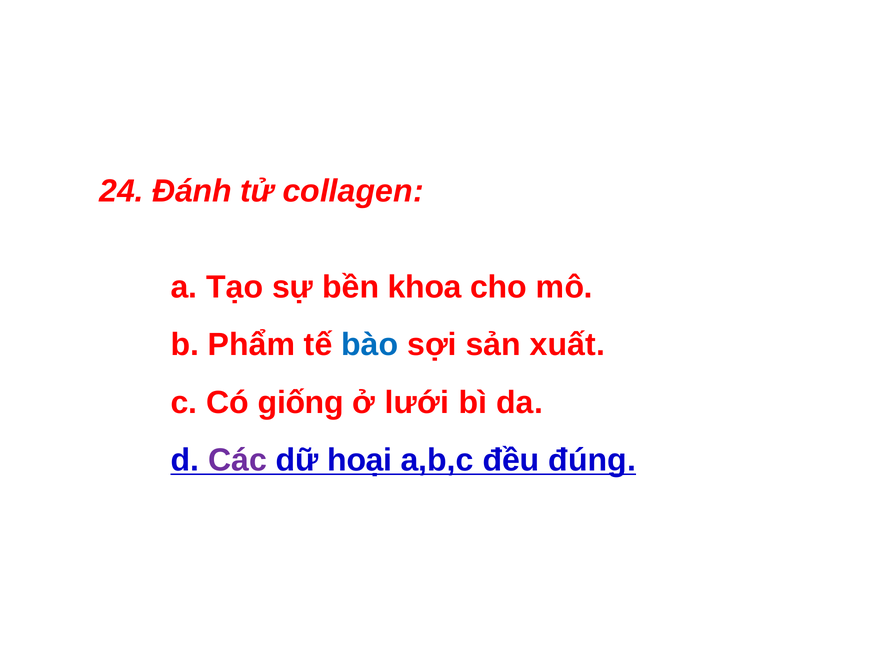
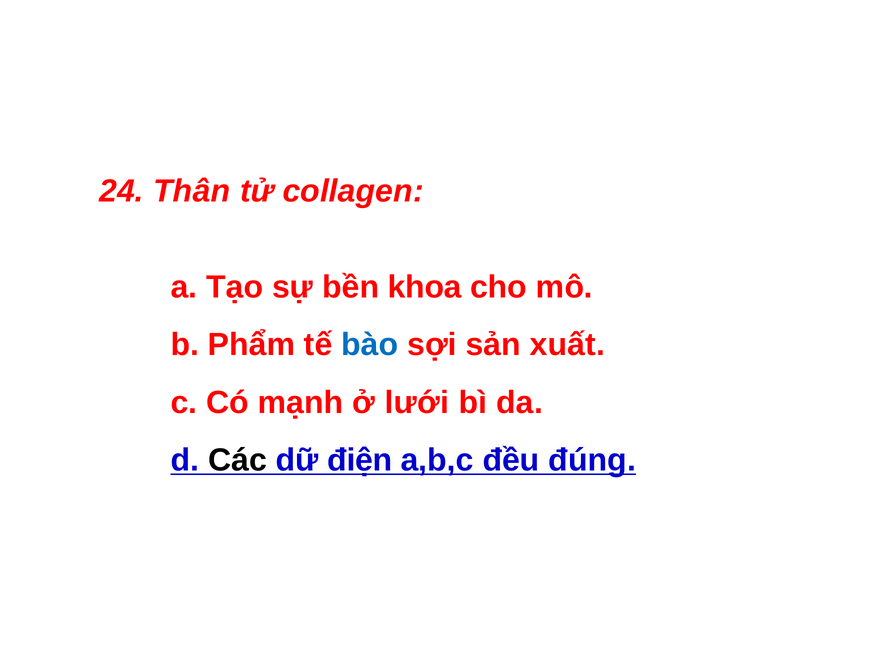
Đánh: Đánh -> Thân
giống: giống -> mạnh
Các colour: purple -> black
hoại: hoại -> điện
